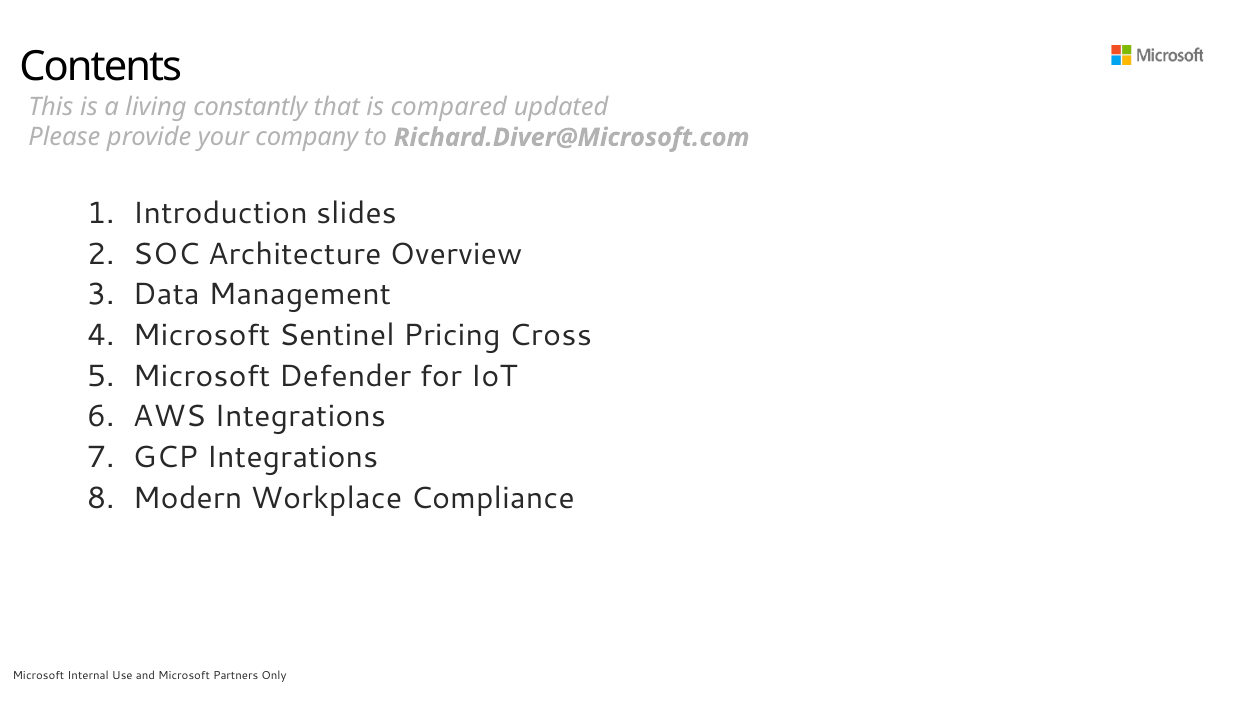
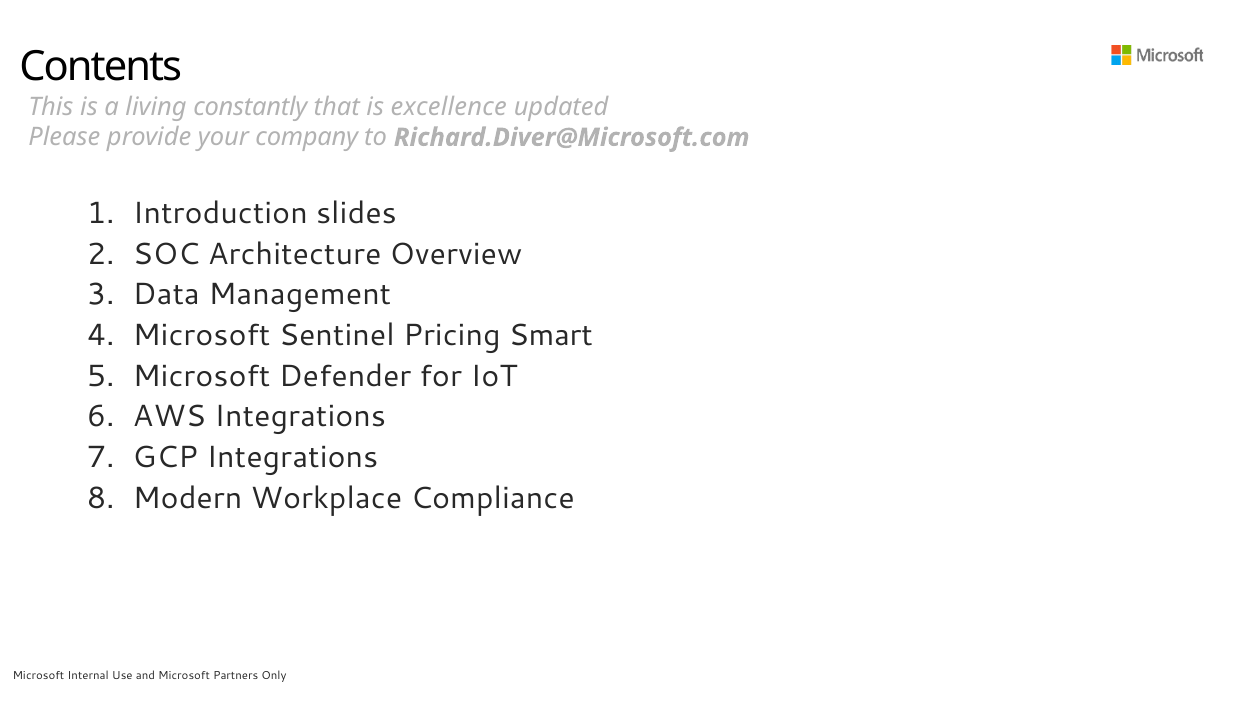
compared: compared -> excellence
Cross: Cross -> Smart
